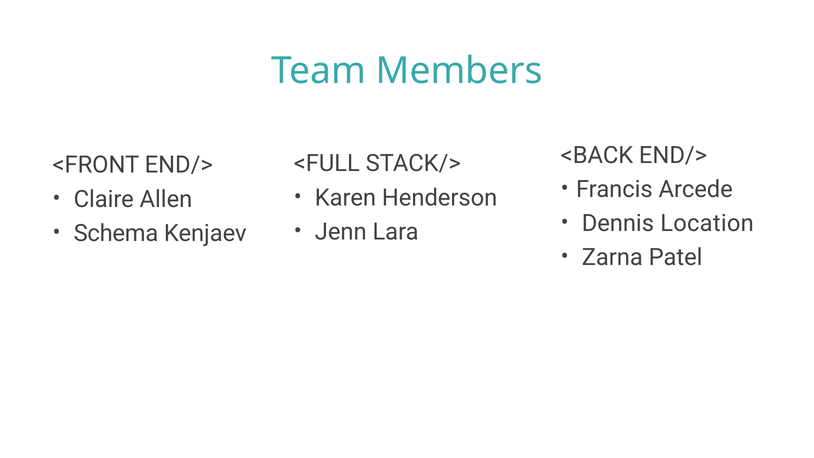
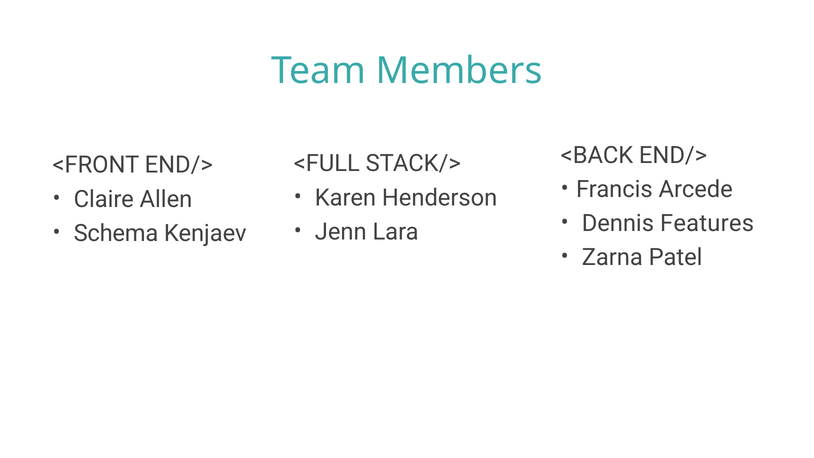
Location: Location -> Features
